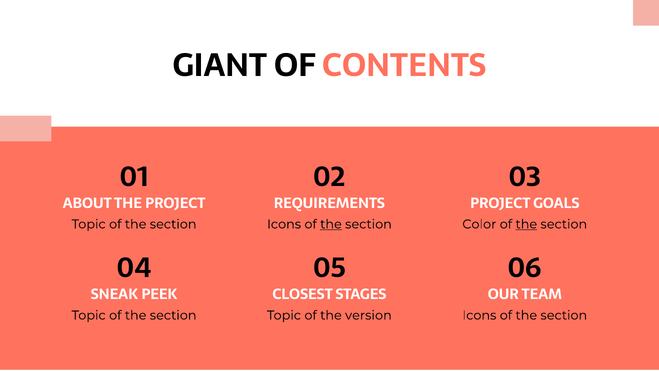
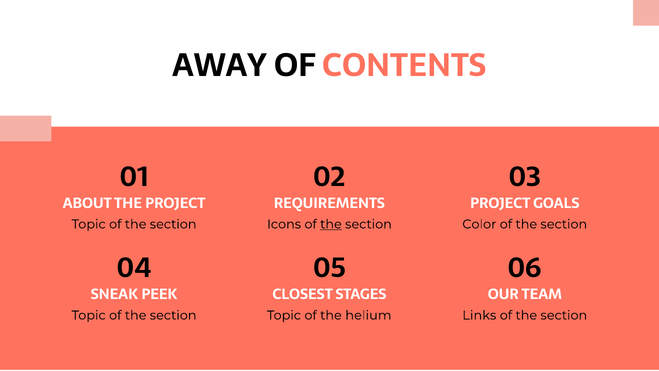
GIANT: GIANT -> AWAY
the at (526, 224) underline: present -> none
version: version -> helium
Icons at (479, 315): Icons -> Links
